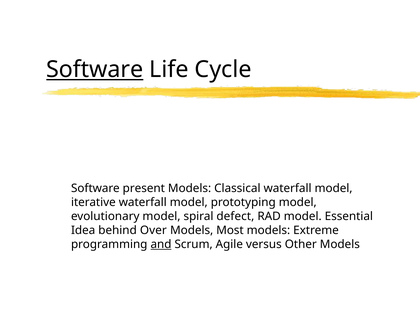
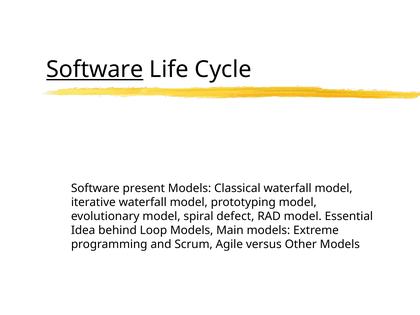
Over: Over -> Loop
Most: Most -> Main
and underline: present -> none
